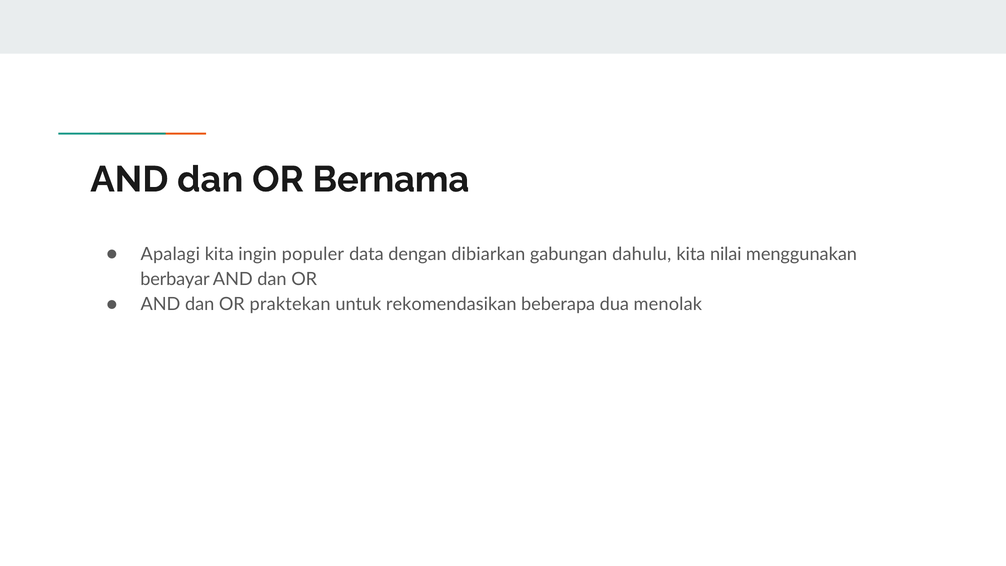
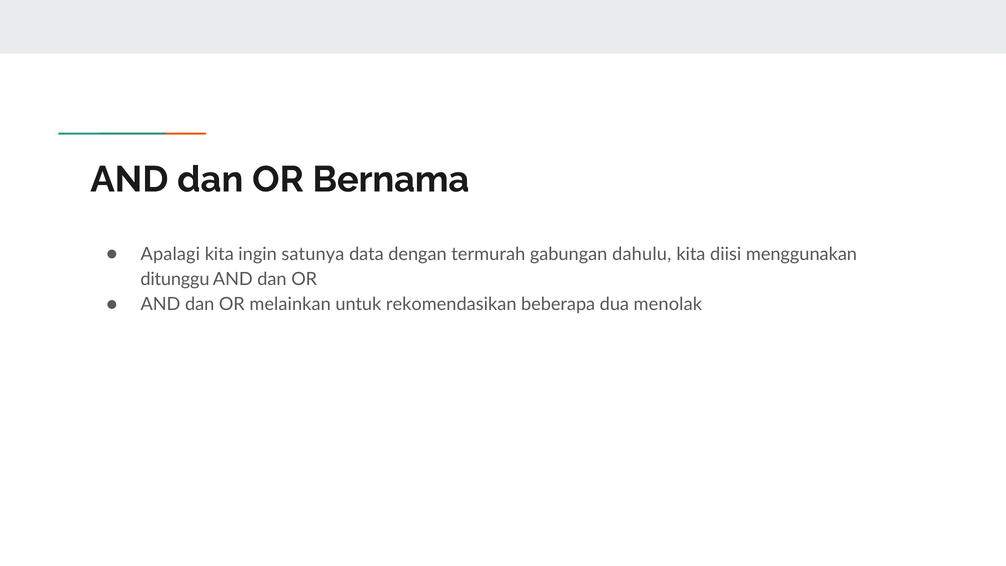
populer: populer -> satunya
dibiarkan: dibiarkan -> termurah
nilai: nilai -> diisi
berbayar: berbayar -> ditunggu
praktekan: praktekan -> melainkan
